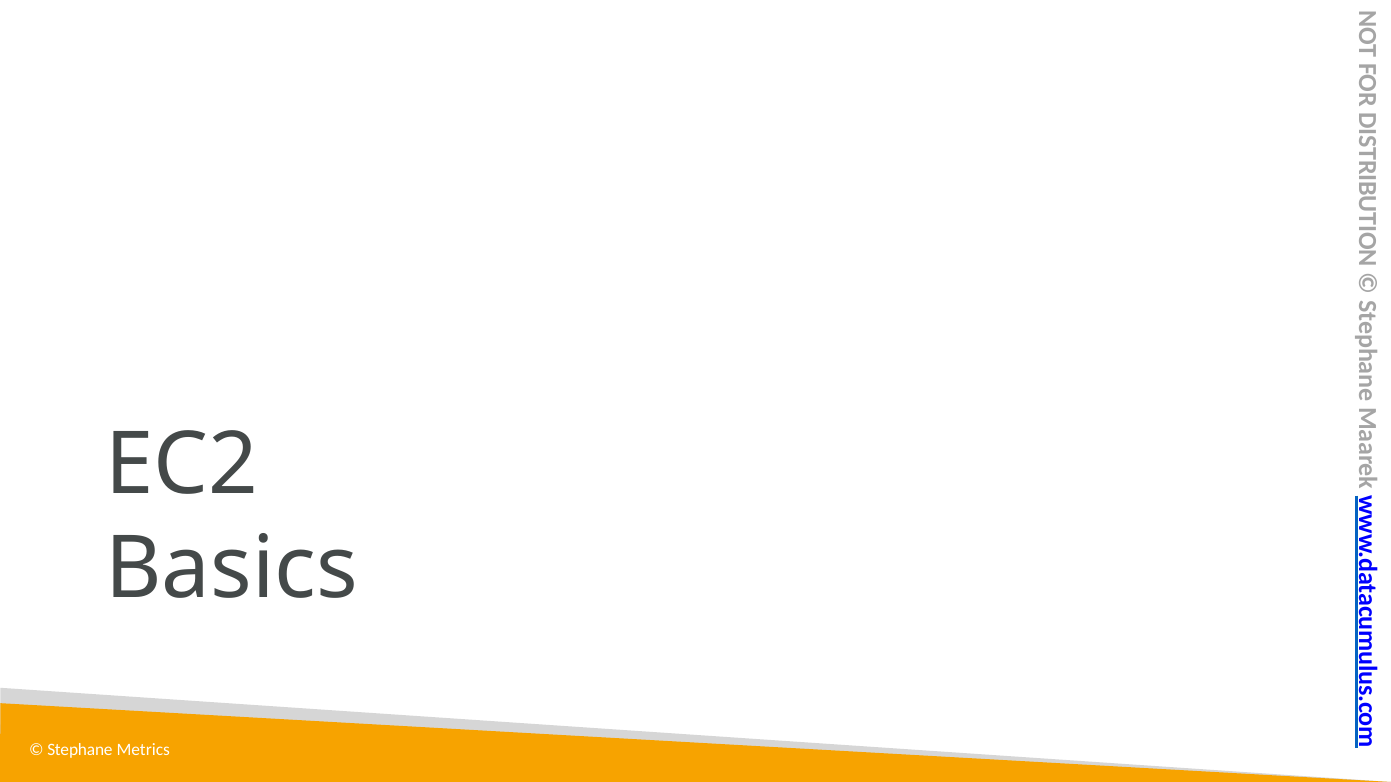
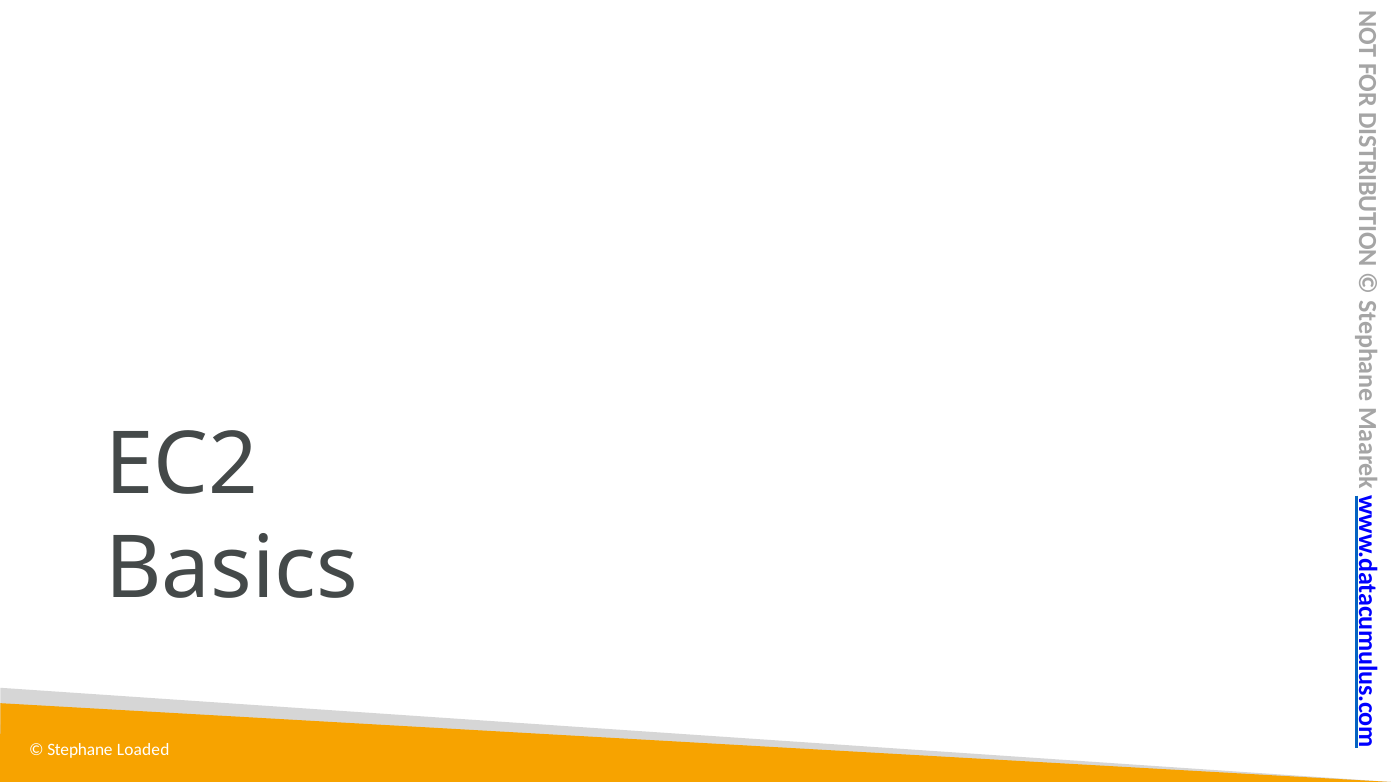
Metrics: Metrics -> Loaded
